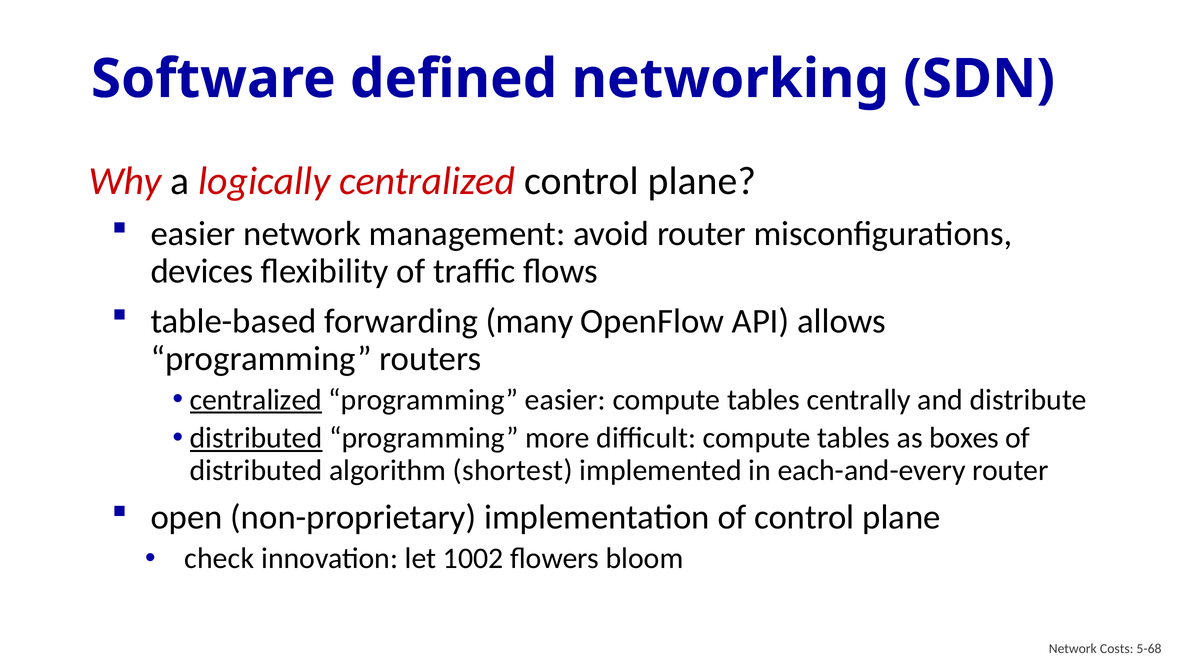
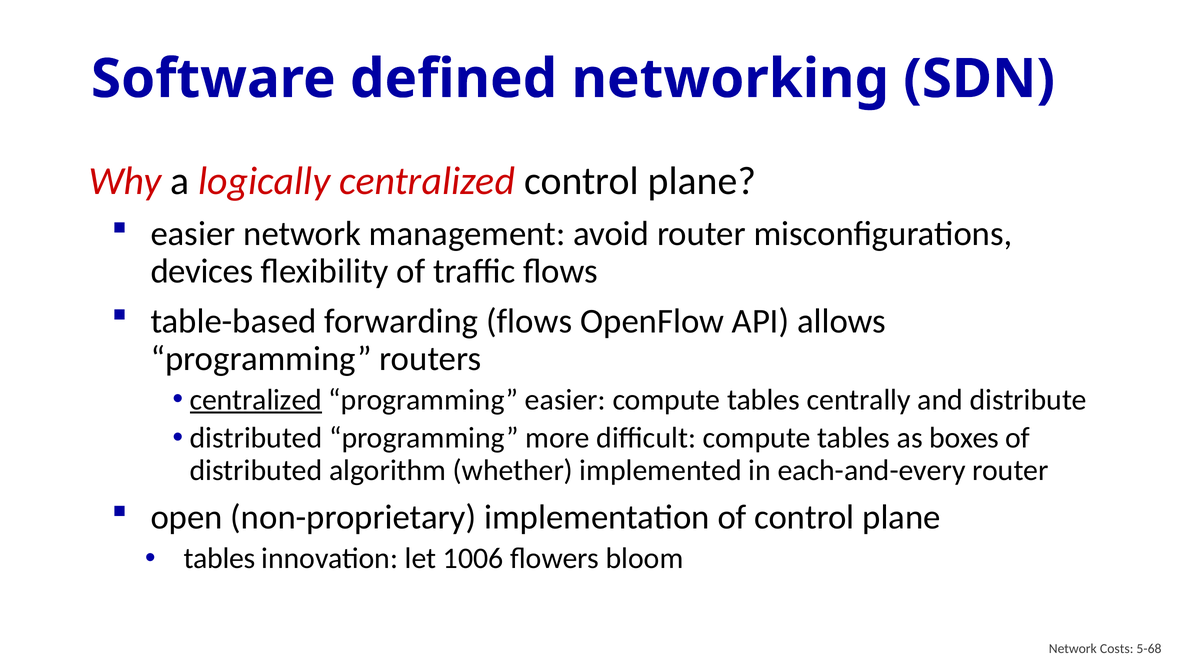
forwarding many: many -> flows
distributed at (256, 438) underline: present -> none
shortest: shortest -> whether
check at (219, 559): check -> tables
1002: 1002 -> 1006
